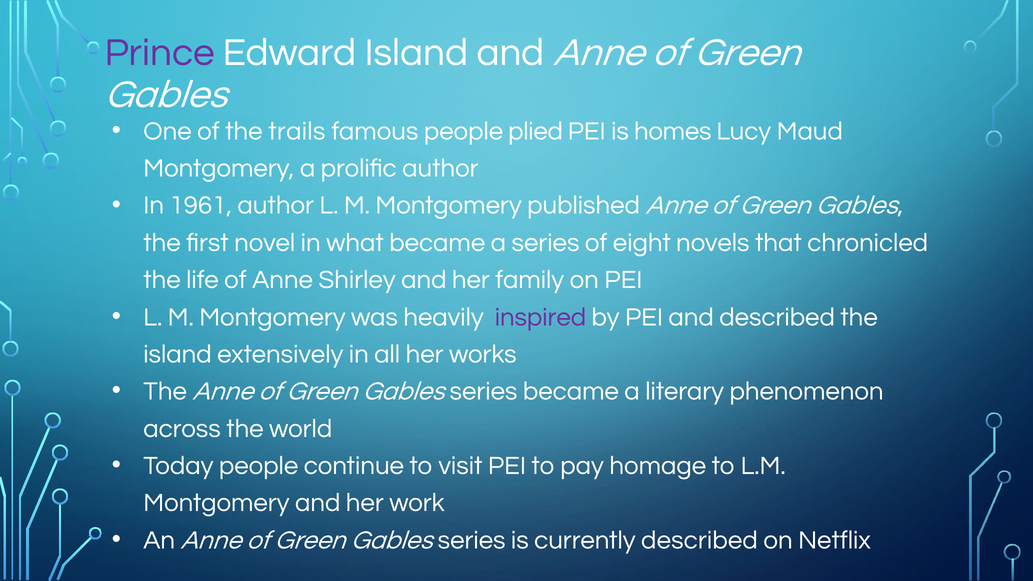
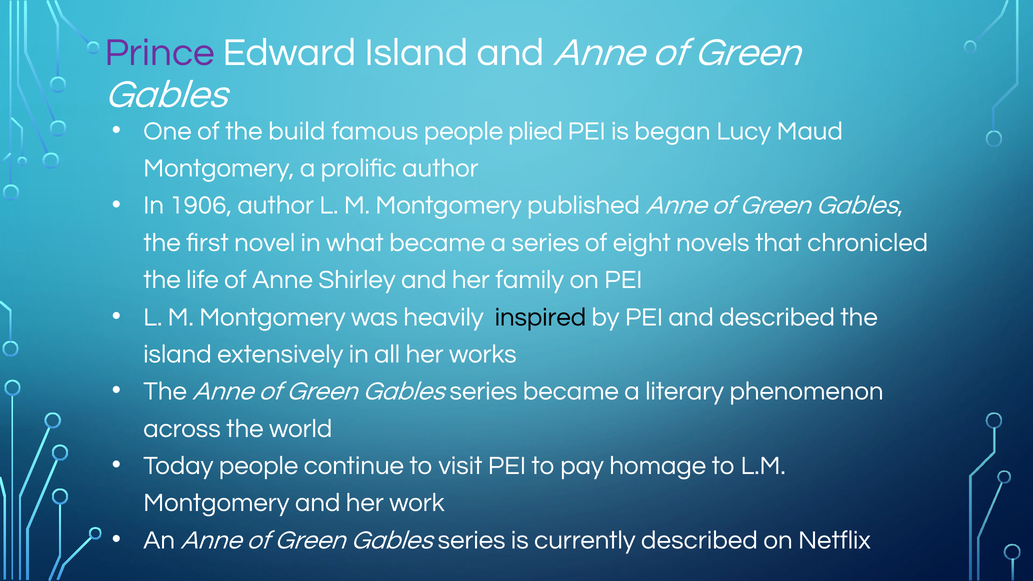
trails: trails -> build
homes: homes -> began
1961: 1961 -> 1906
inspired colour: purple -> black
